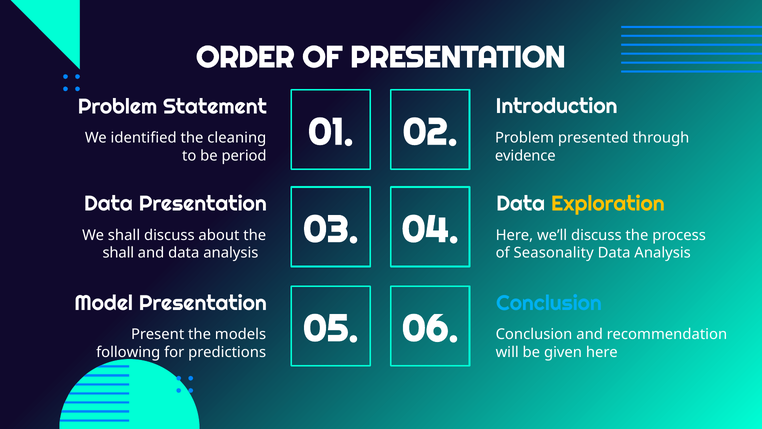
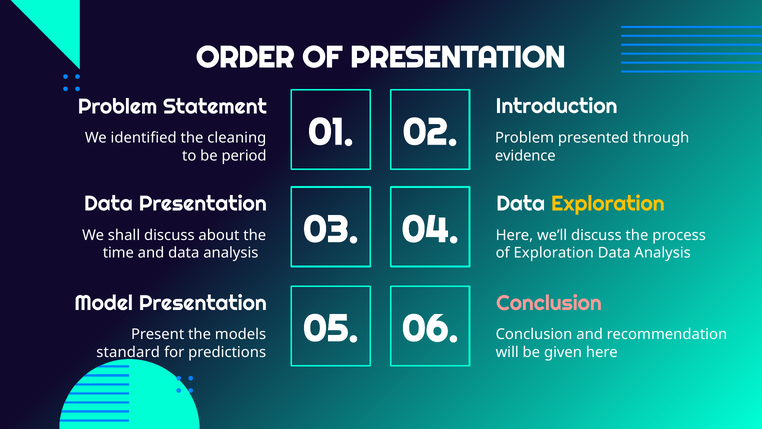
shall at (118, 253): shall -> time
of Seasonality: Seasonality -> Exploration
Conclusion at (549, 303) colour: light blue -> pink
following: following -> standard
